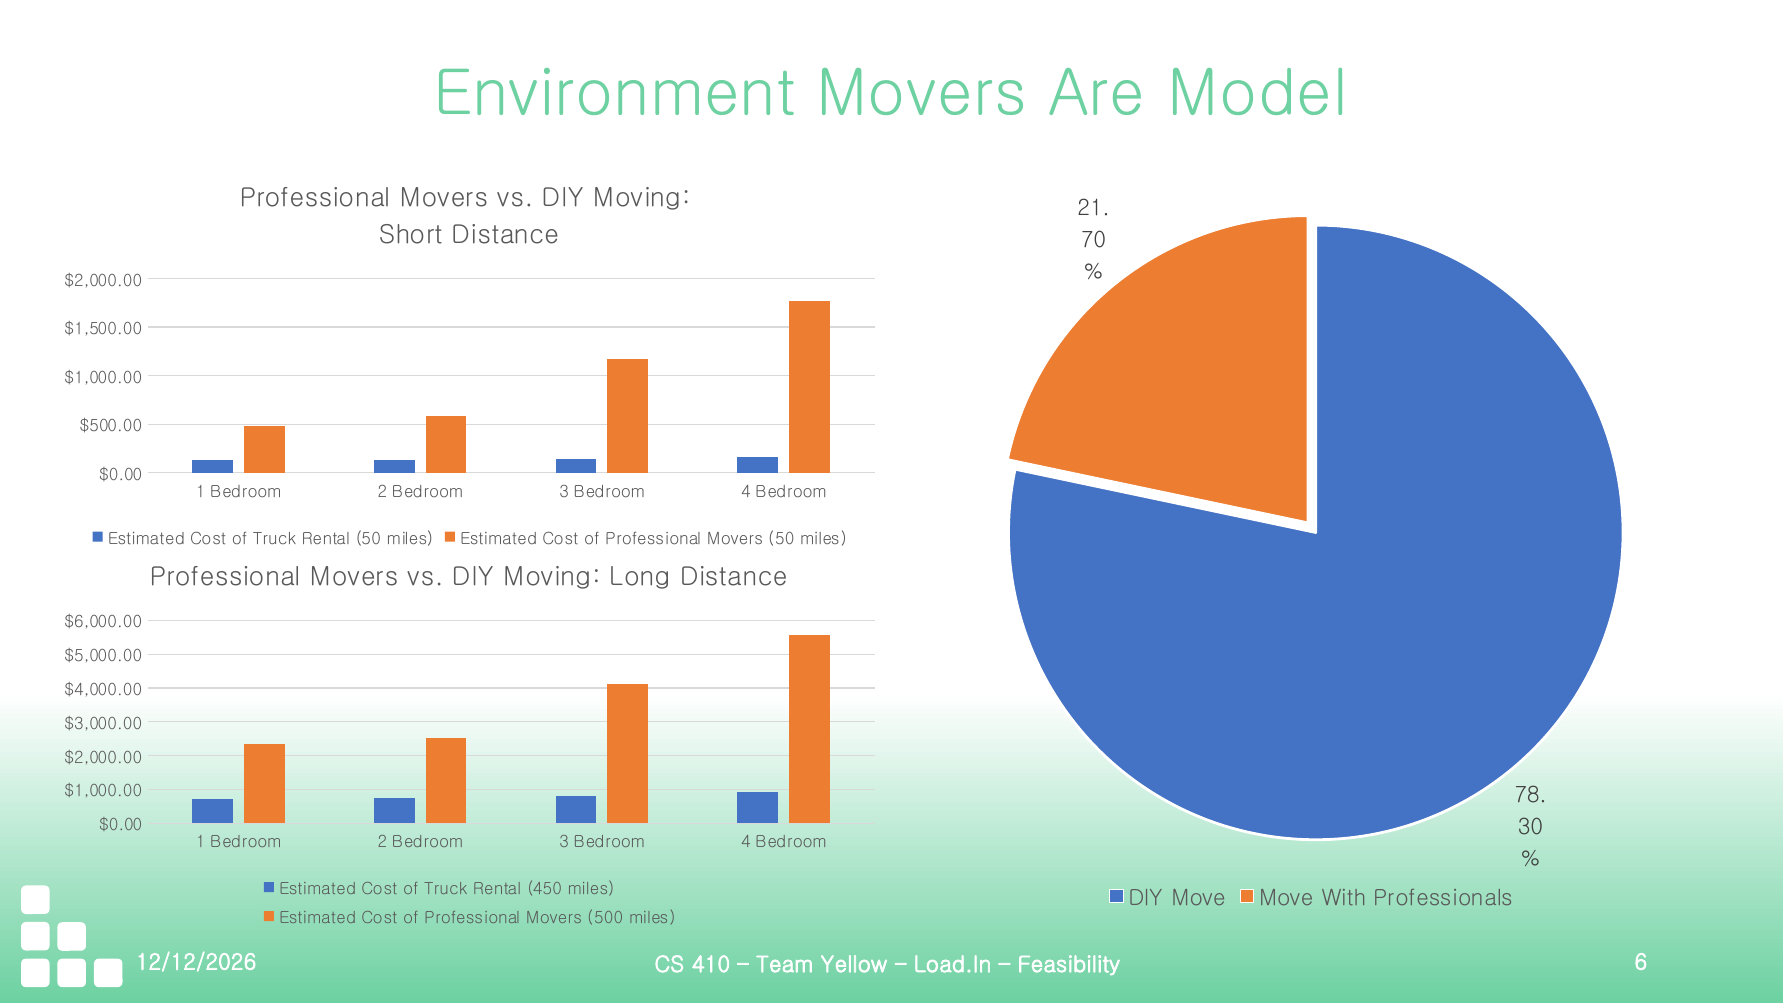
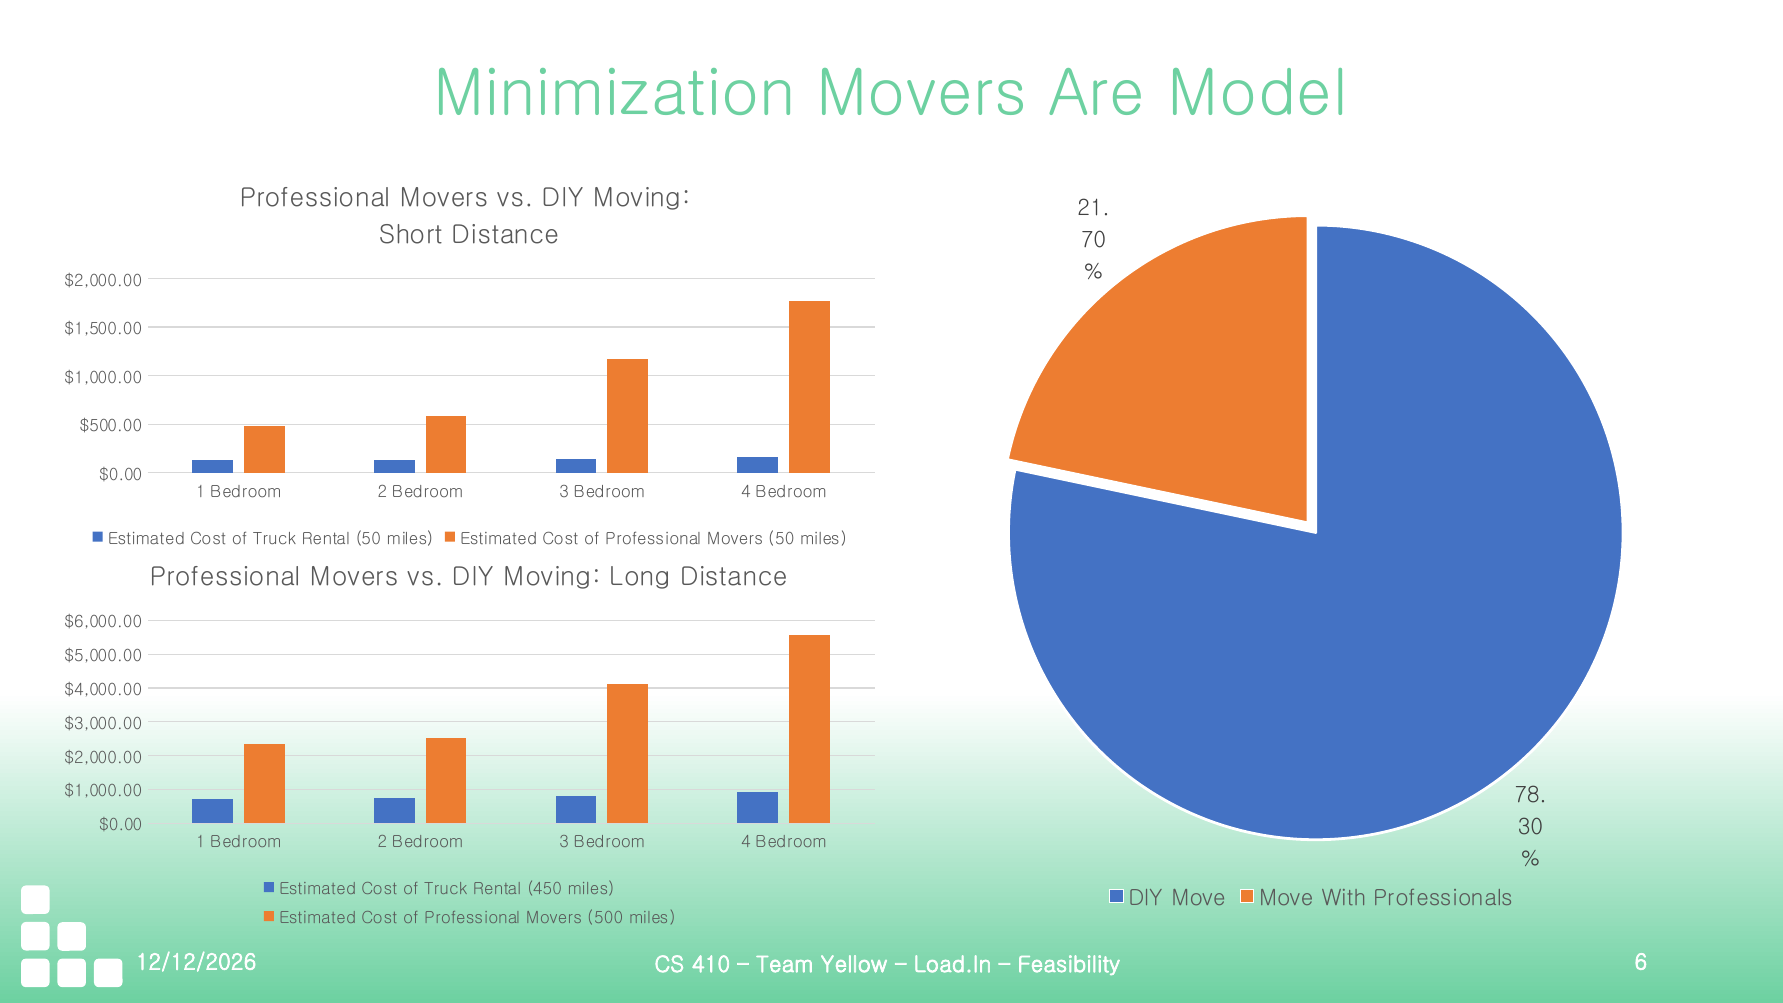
Environment: Environment -> Minimization
